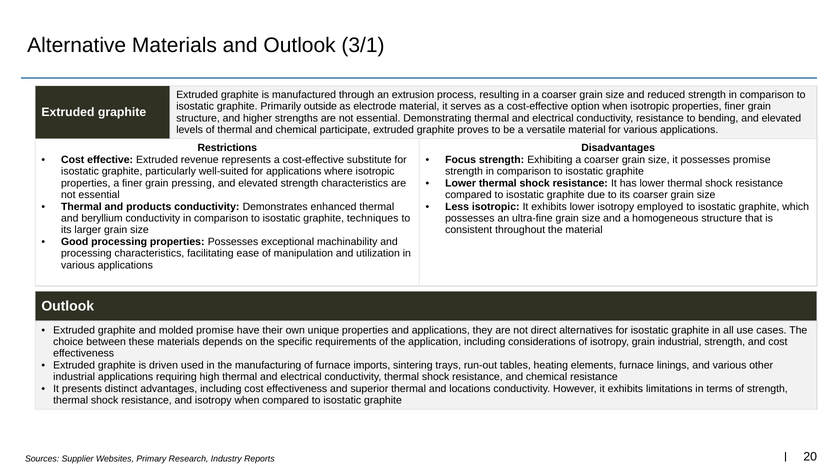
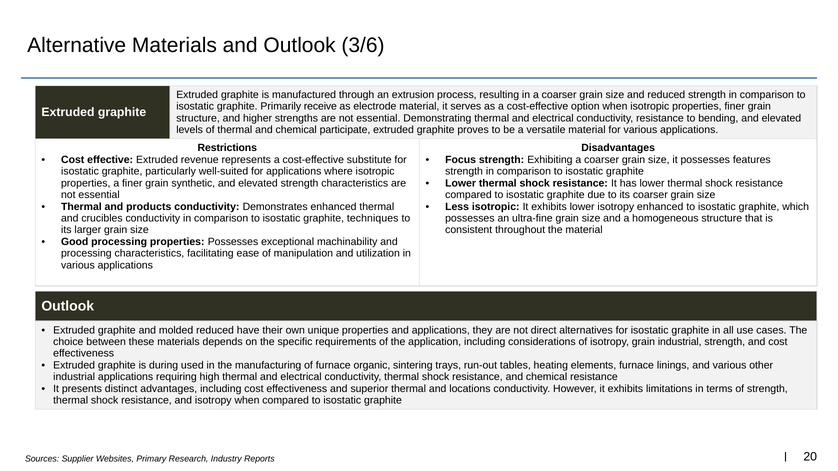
3/1: 3/1 -> 3/6
outside: outside -> receive
possesses promise: promise -> features
pressing: pressing -> synthetic
isotropy employed: employed -> enhanced
beryllium: beryllium -> crucibles
molded promise: promise -> reduced
driven: driven -> during
imports: imports -> organic
